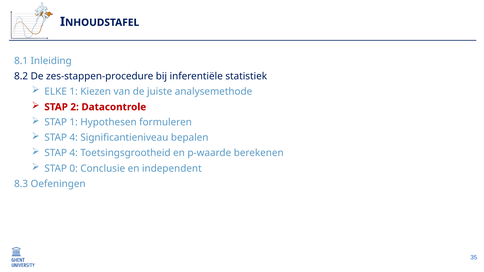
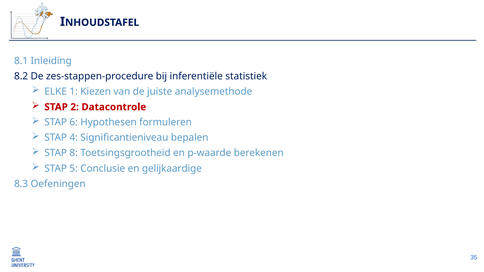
STAP 1: 1 -> 6
4 at (74, 153): 4 -> 8
0: 0 -> 5
independent: independent -> gelijkaardige
